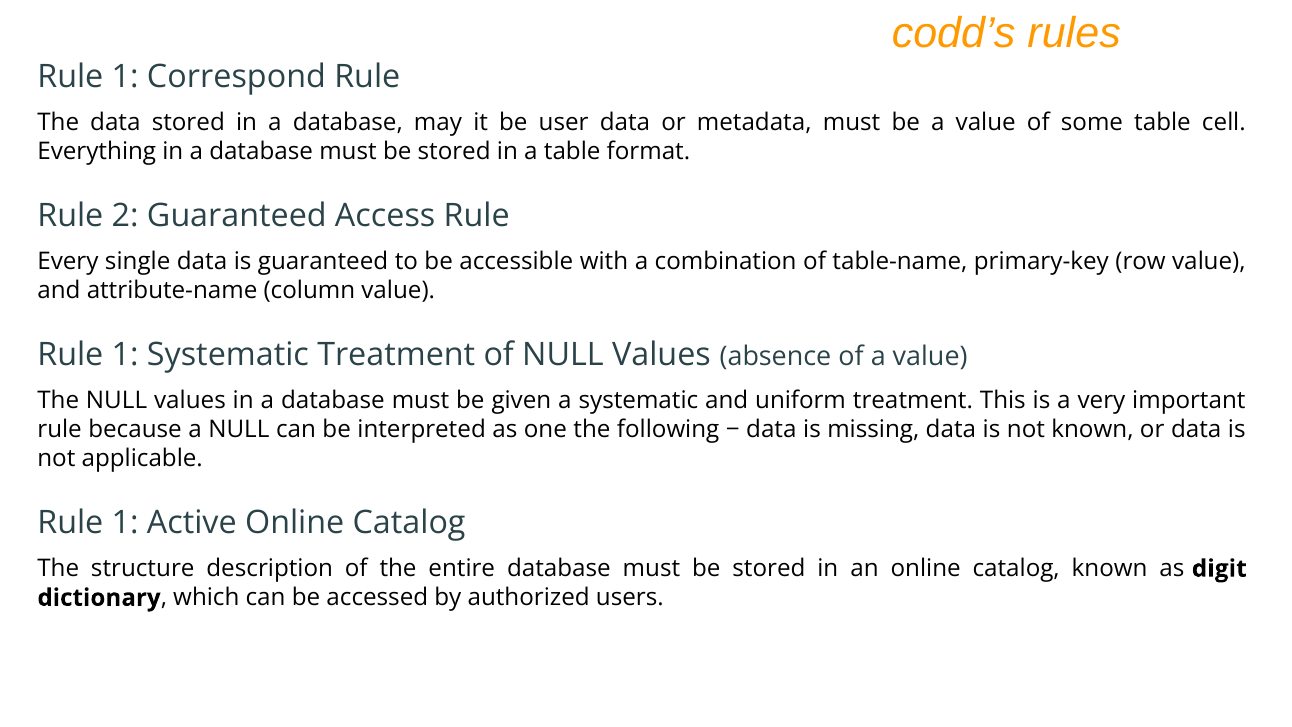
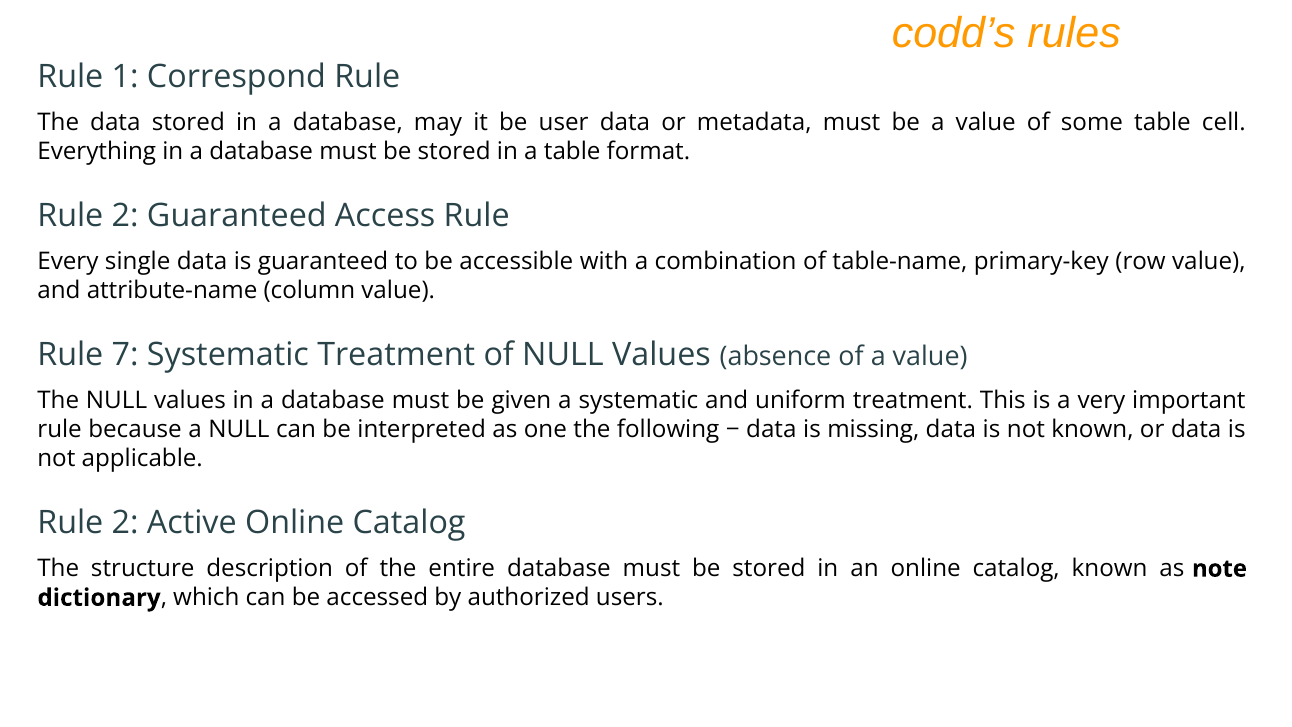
1 at (125, 354): 1 -> 7
1 at (125, 522): 1 -> 2
digit: digit -> note
